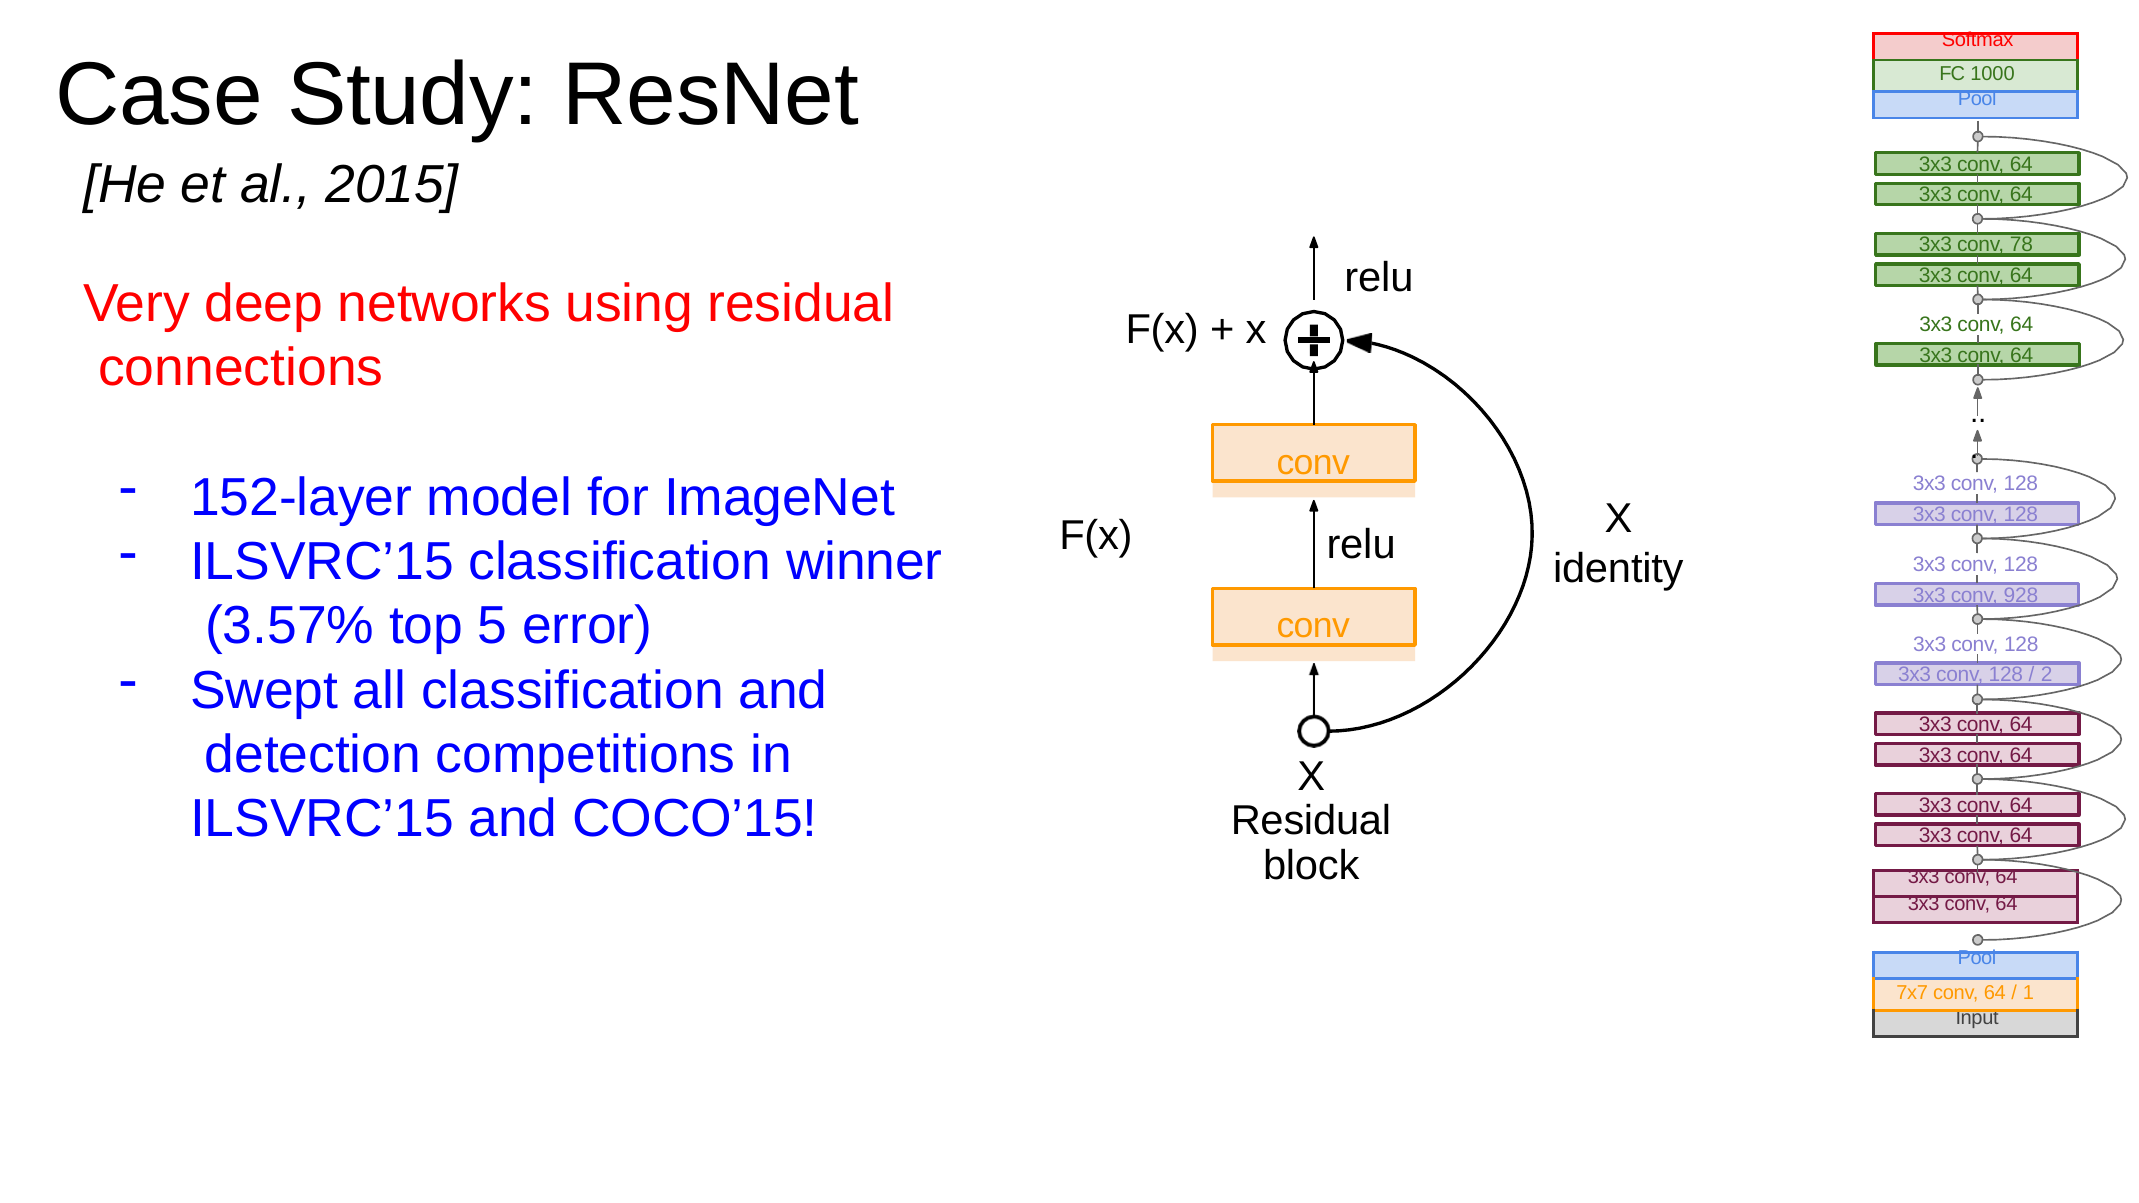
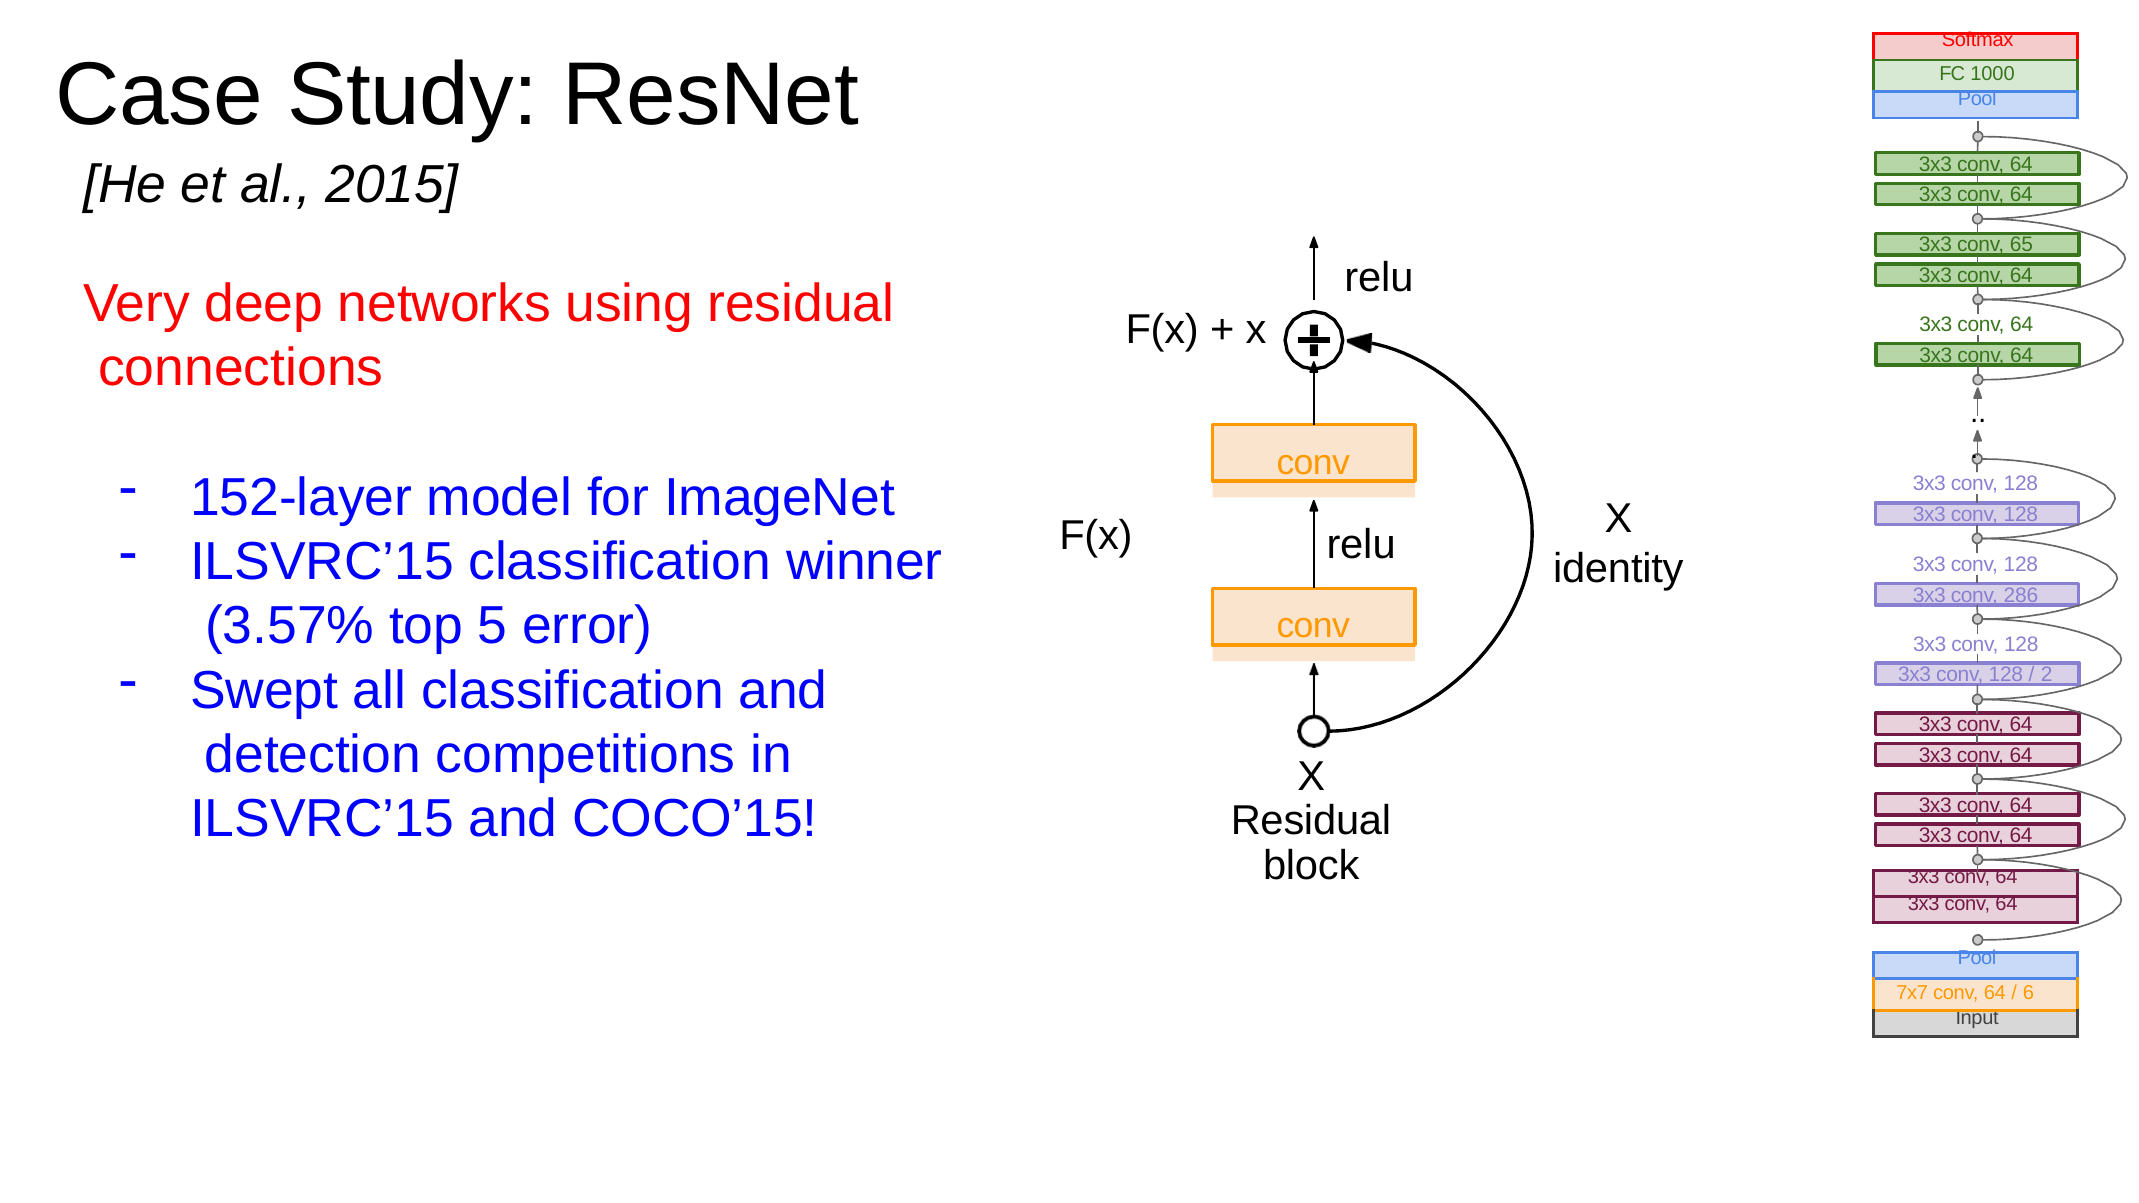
78: 78 -> 65
928: 928 -> 286
1: 1 -> 6
